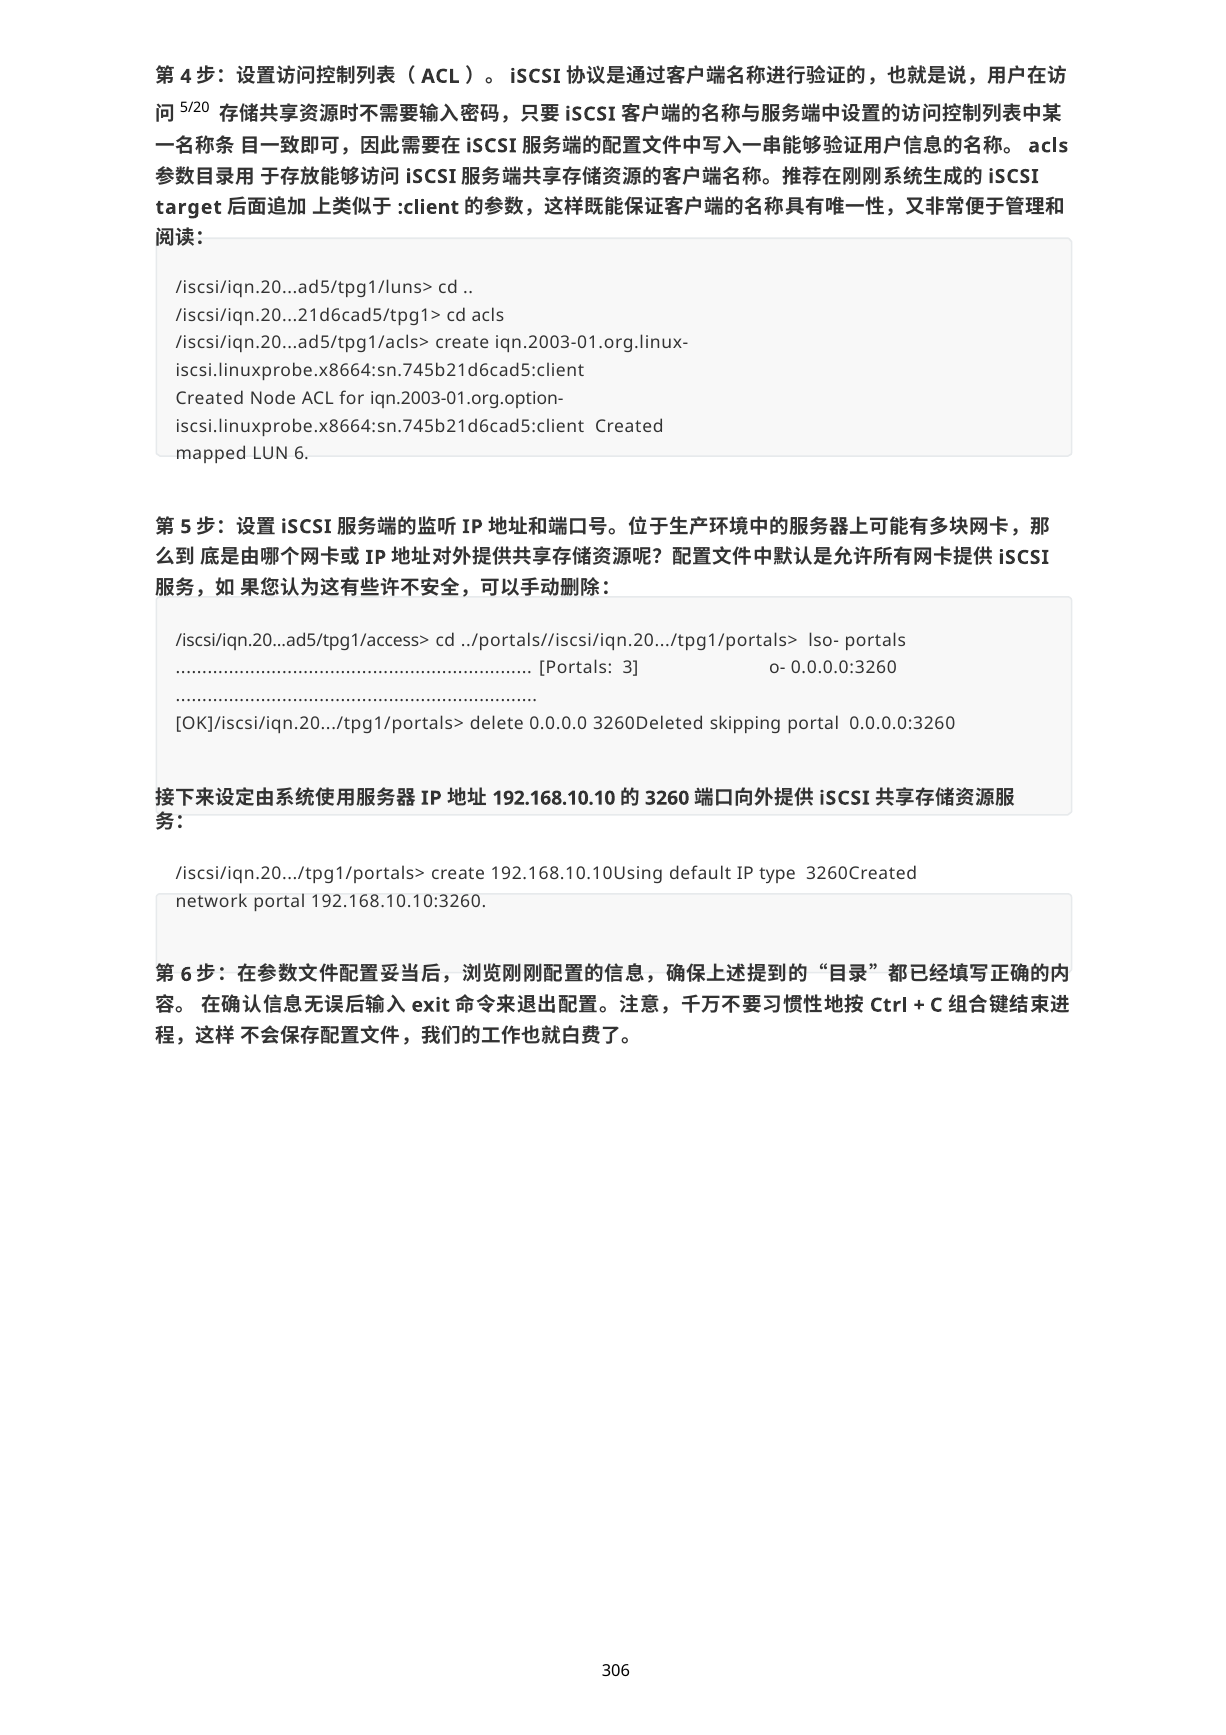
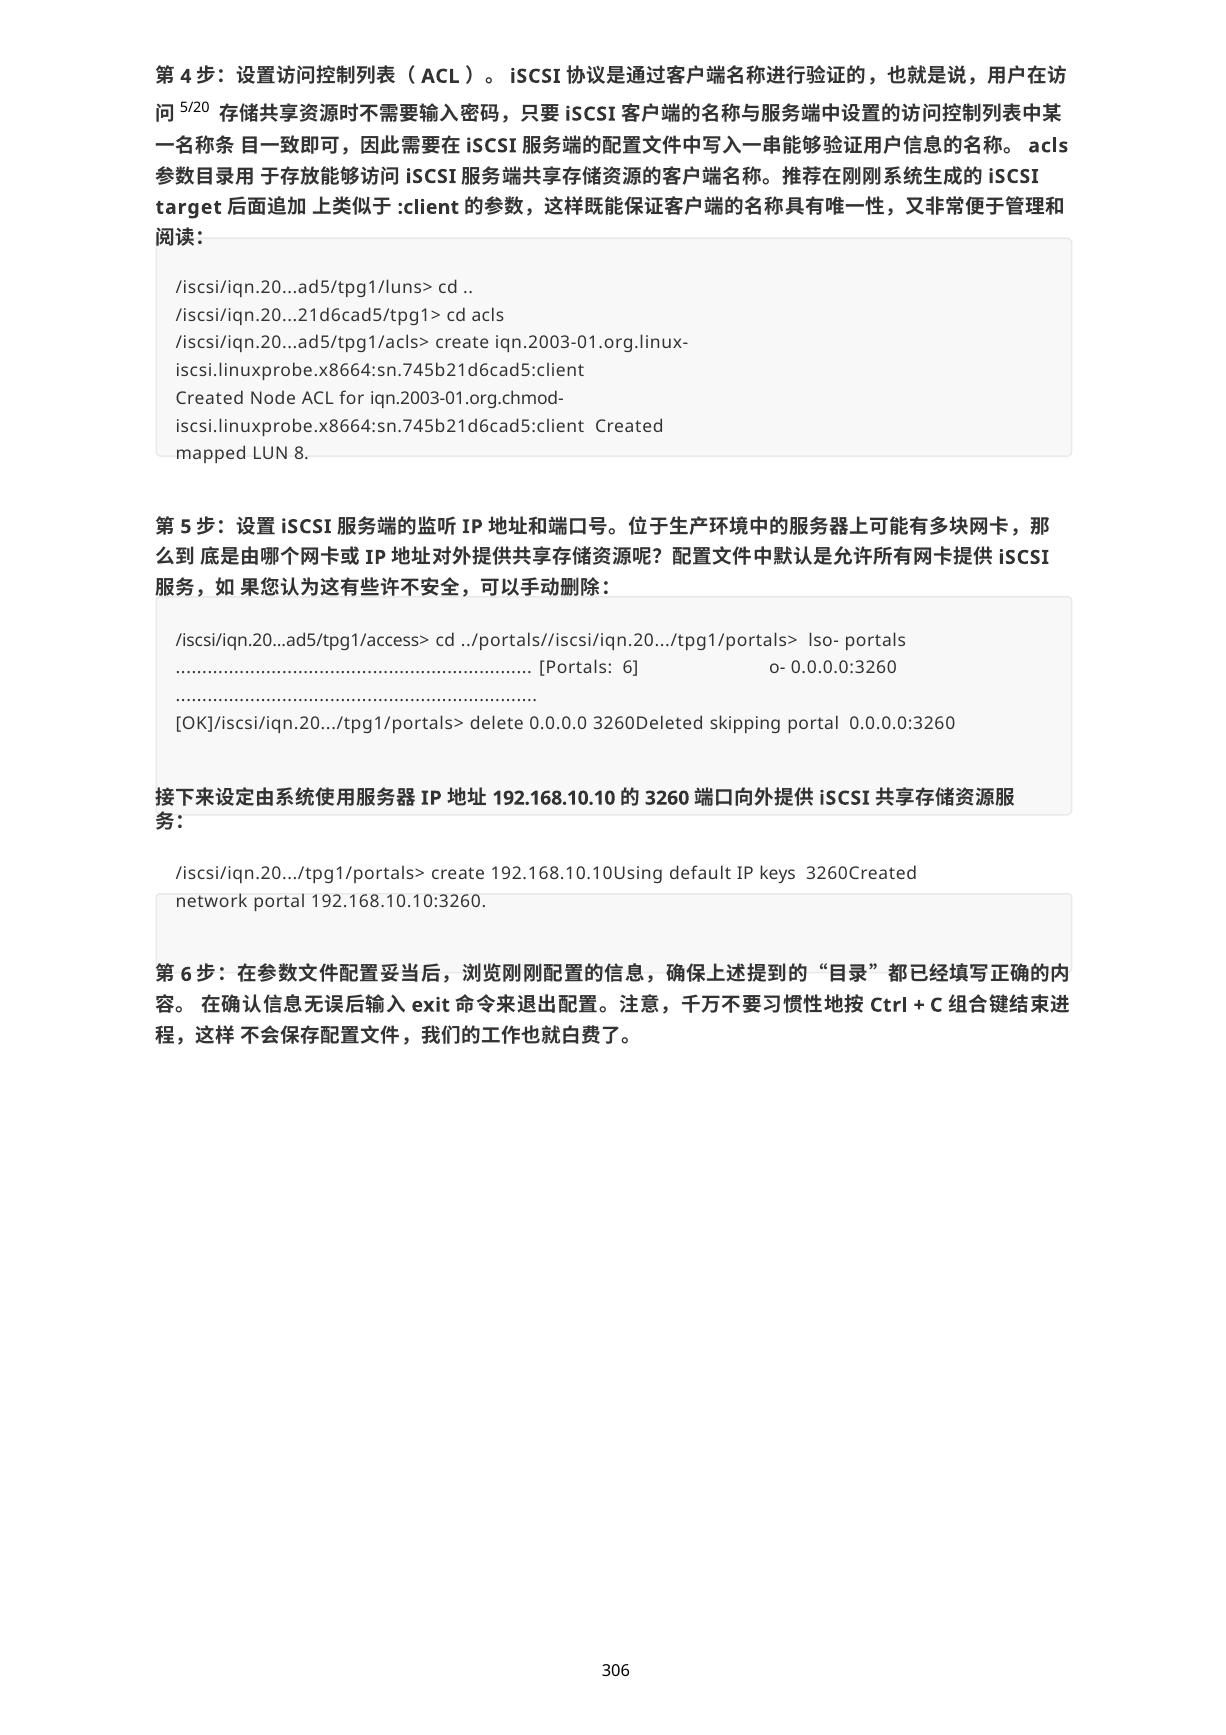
iqn.2003-01.org.option-: iqn.2003-01.org.option- -> iqn.2003-01.org.chmod-
LUN 6: 6 -> 8
Portals 3: 3 -> 6
type: type -> keys
